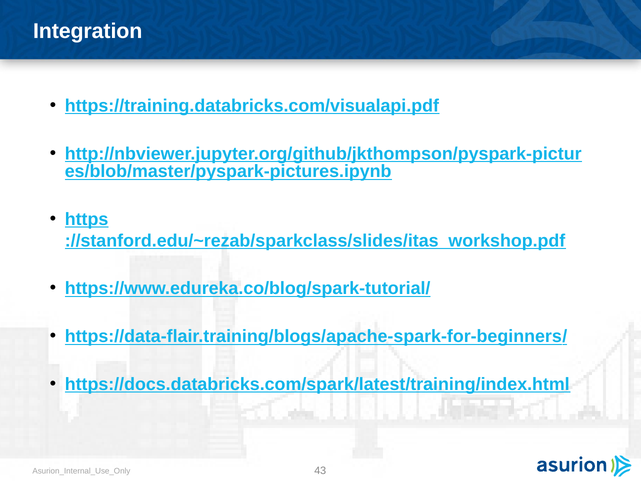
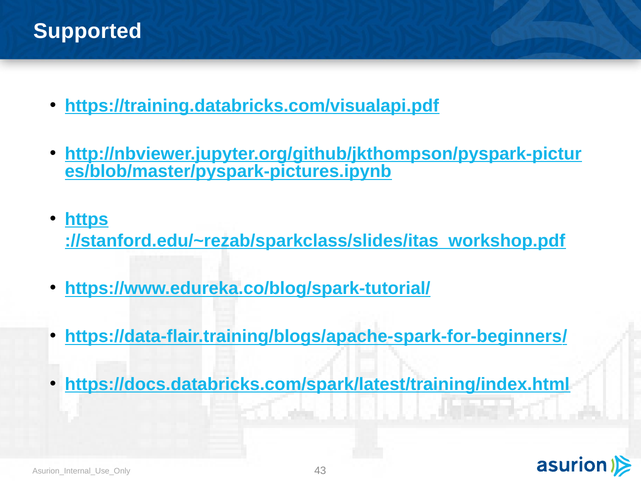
Integration: Integration -> Supported
